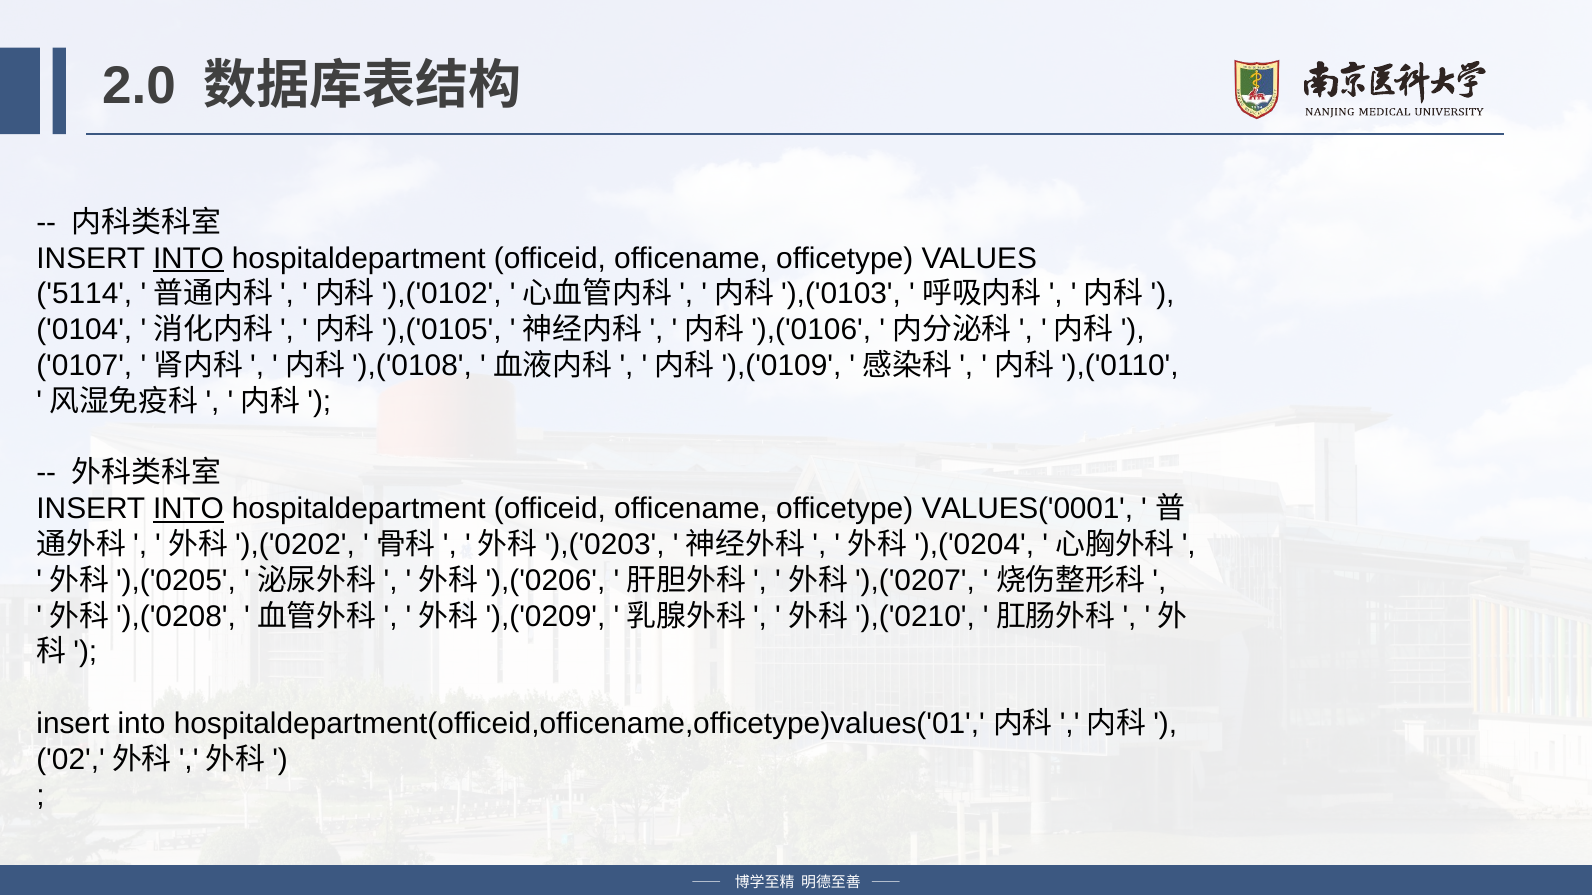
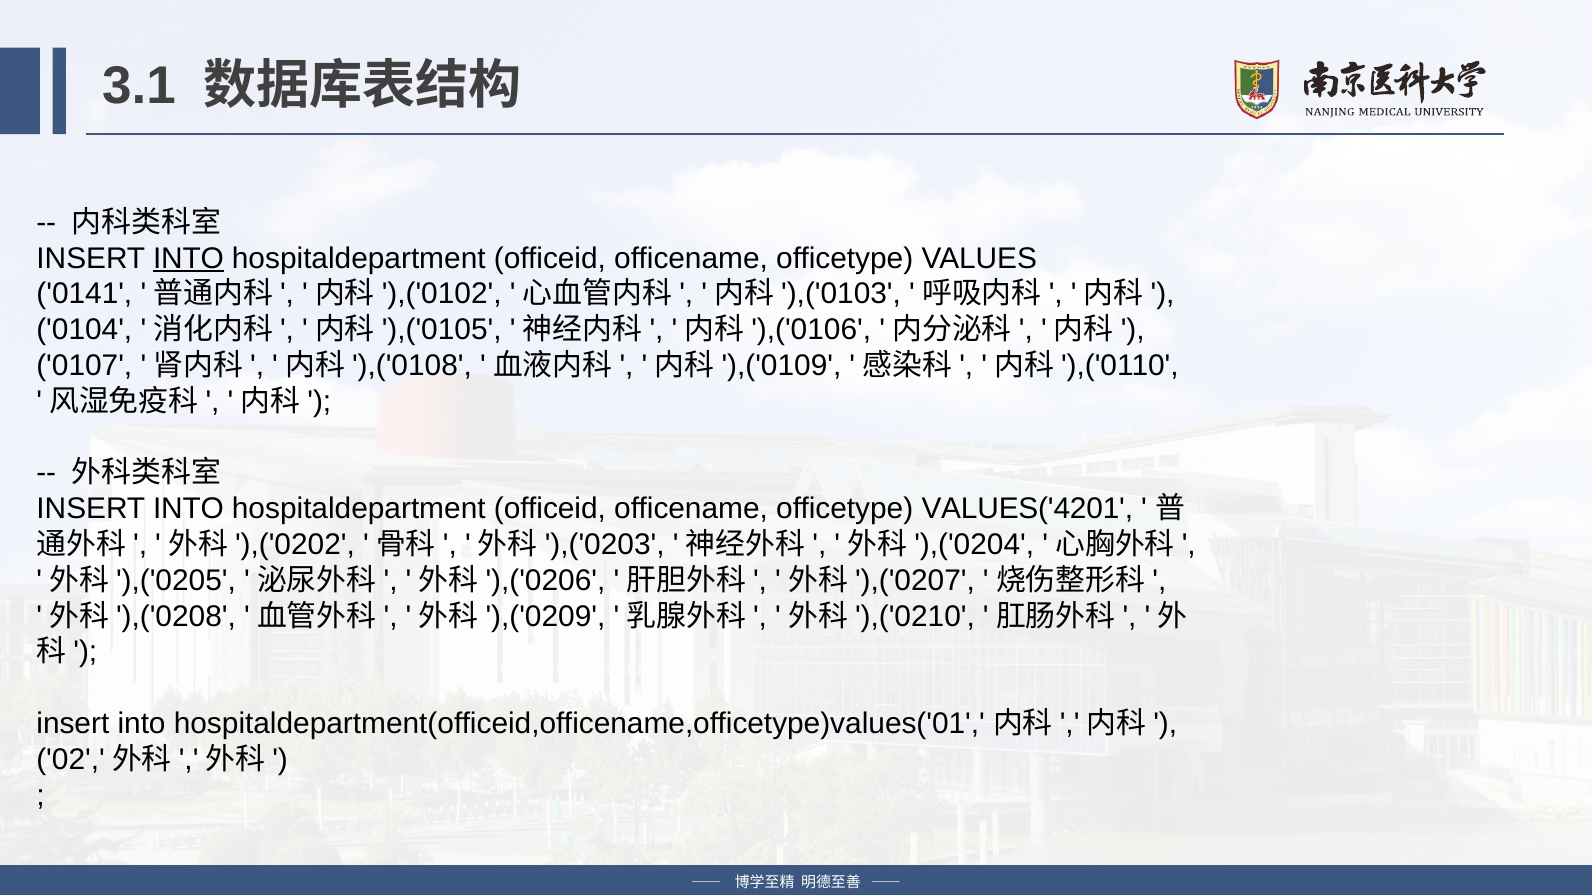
2.0: 2.0 -> 3.1
5114: 5114 -> 0141
INTO at (188, 509) underline: present -> none
VALUES('0001: VALUES('0001 -> VALUES('4201
